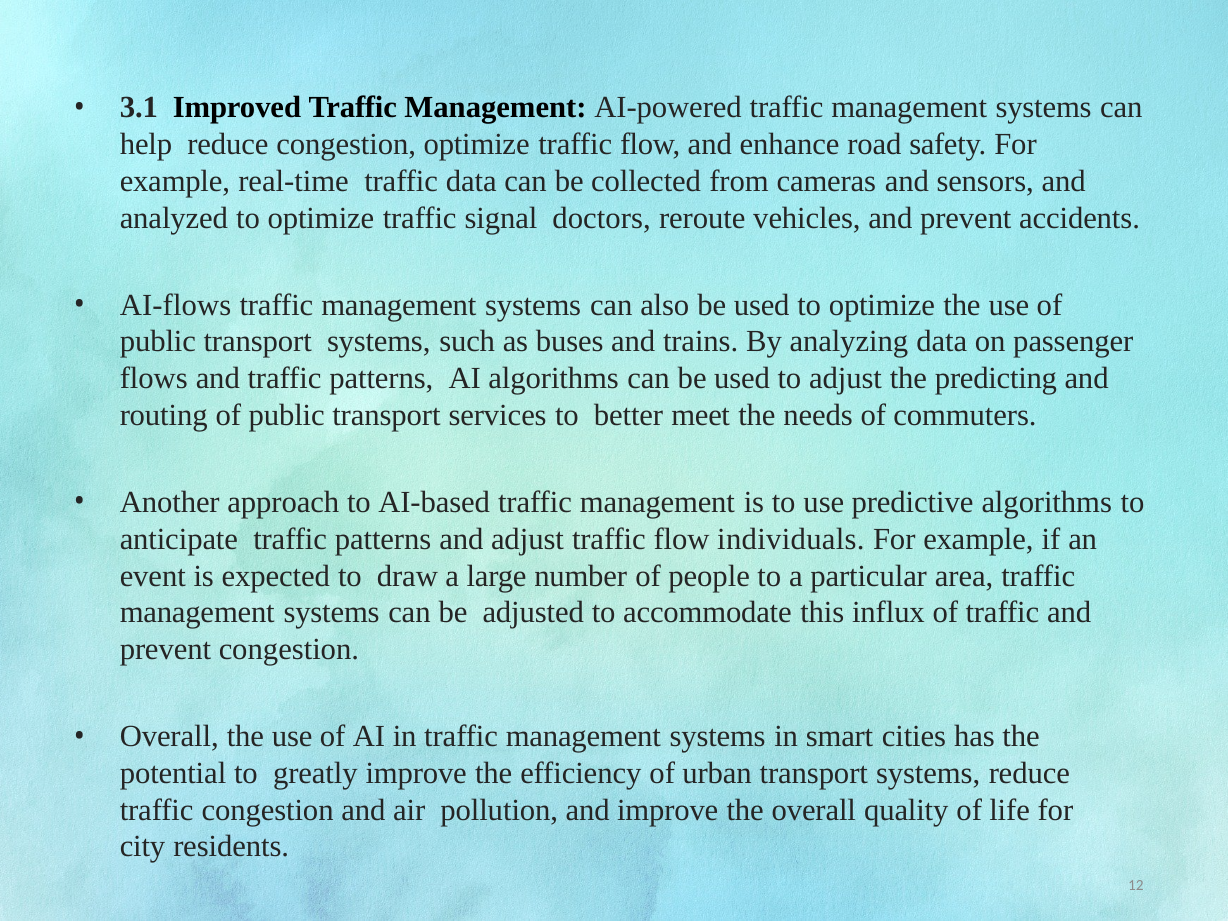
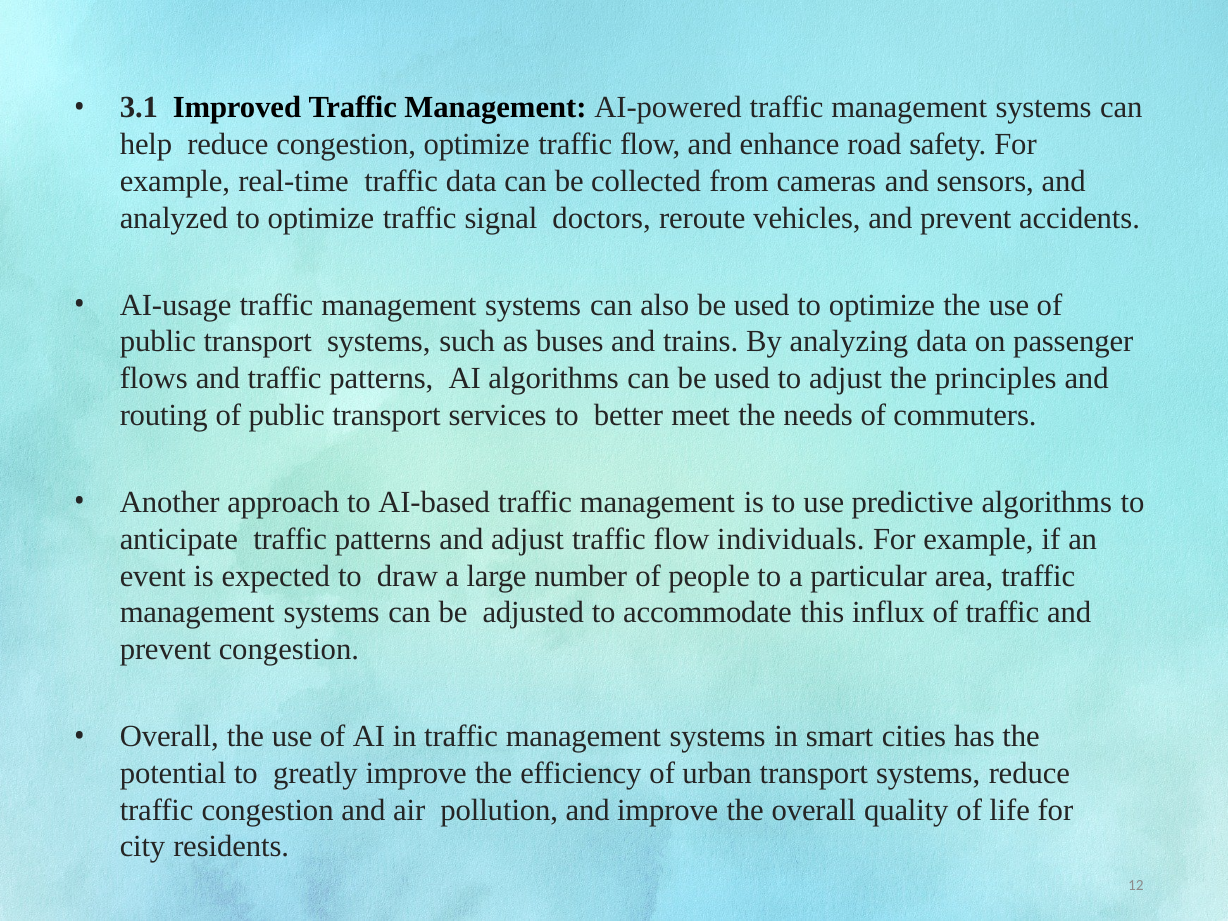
AI-flows: AI-flows -> AI-usage
predicting: predicting -> principles
